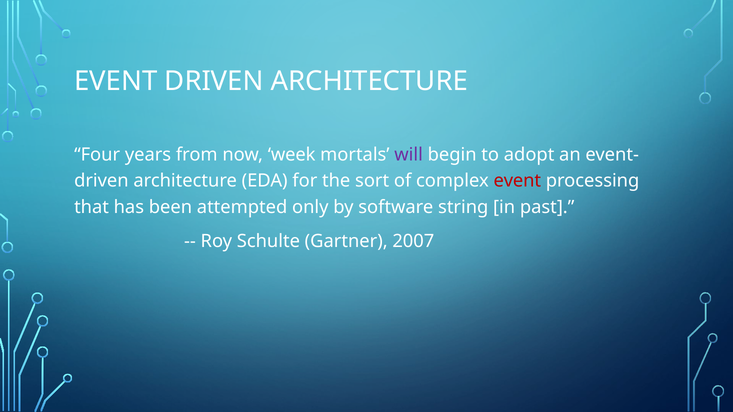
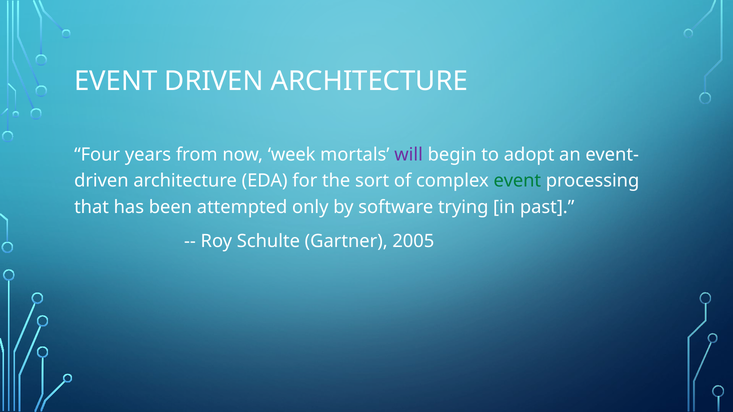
event at (517, 181) colour: red -> green
string: string -> trying
2007: 2007 -> 2005
